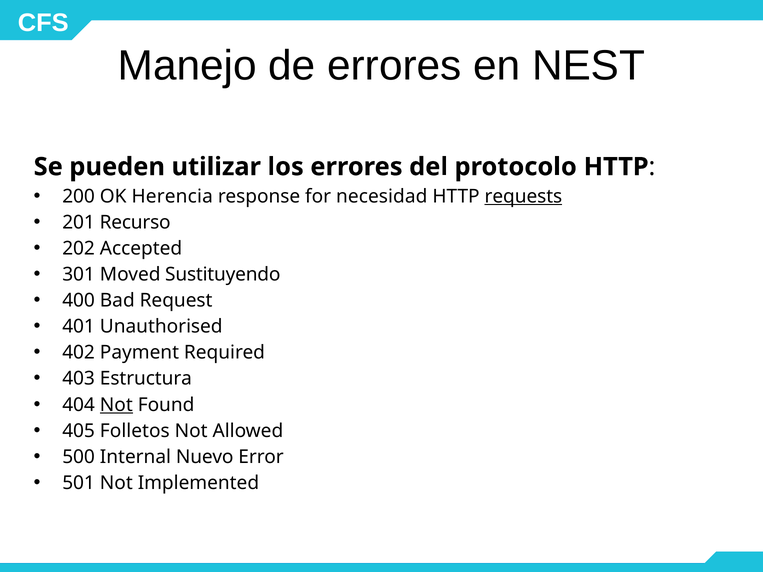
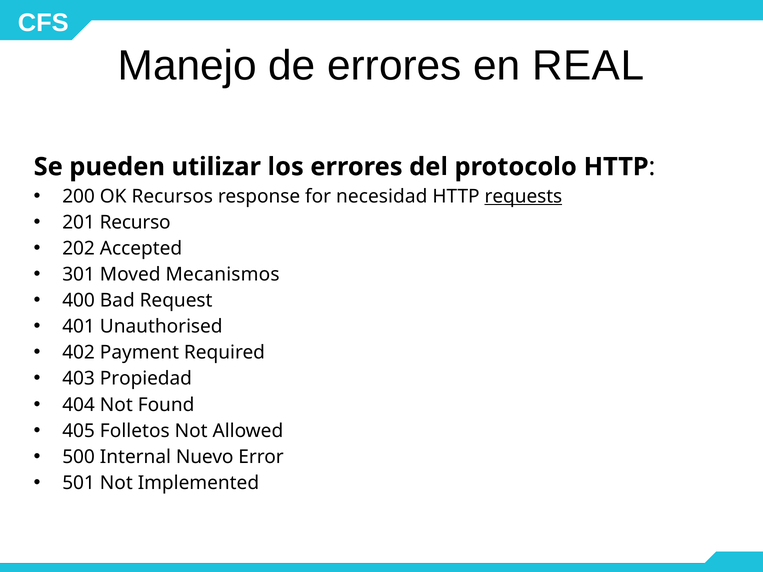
NEST: NEST -> REAL
Herencia: Herencia -> Recursos
Sustituyendo: Sustituyendo -> Mecanismos
Estructura: Estructura -> Propiedad
Not at (116, 405) underline: present -> none
